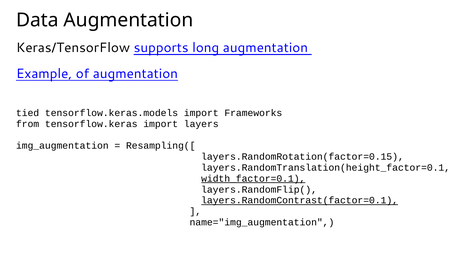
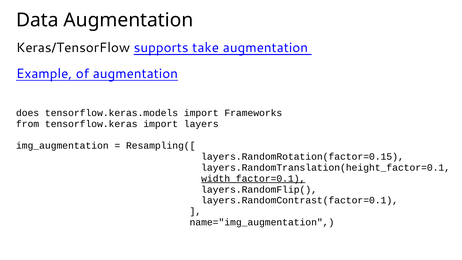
long: long -> take
tied: tied -> does
layers.RandomContrast(factor=0.1 underline: present -> none
